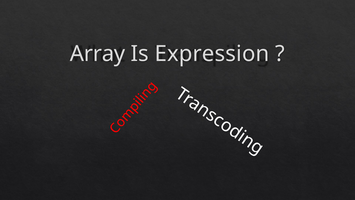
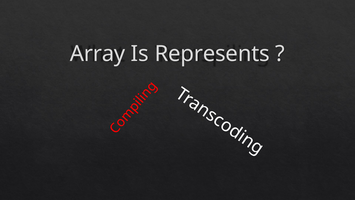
Expression: Expression -> Represents
